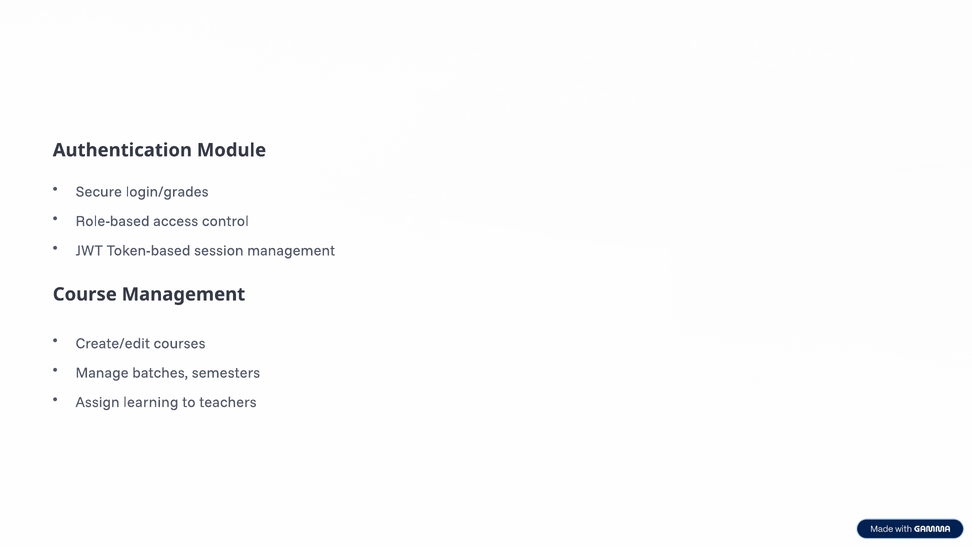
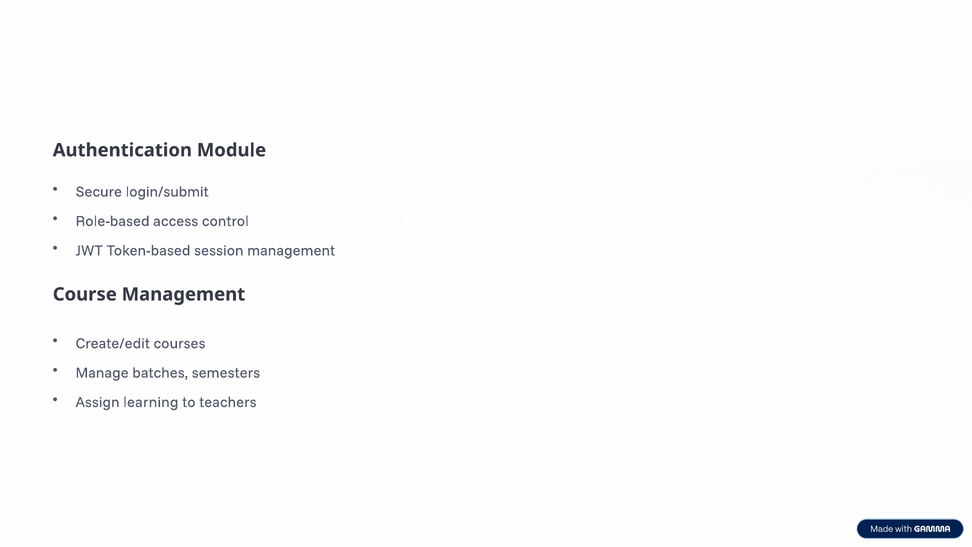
login/grades: login/grades -> login/submit
